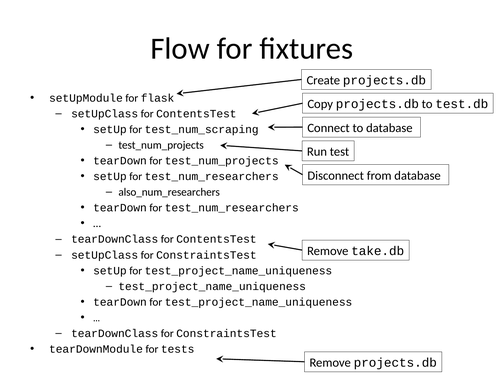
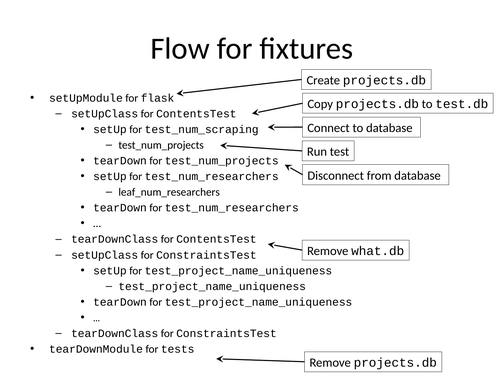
also_num_researchers: also_num_researchers -> leaf_num_researchers
take.db: take.db -> what.db
